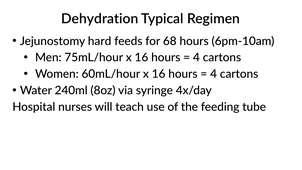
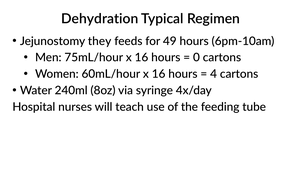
hard: hard -> they
68: 68 -> 49
4 at (196, 58): 4 -> 0
